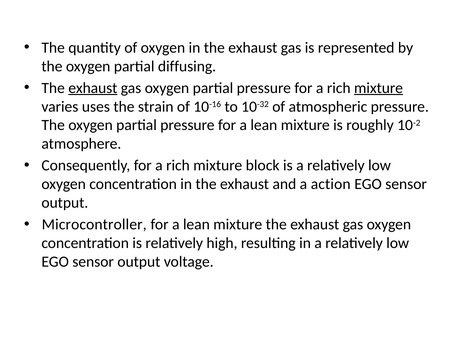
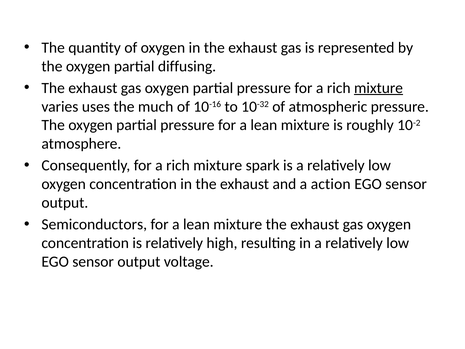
exhaust at (93, 88) underline: present -> none
strain: strain -> much
block: block -> spark
Microcontroller: Microcontroller -> Semiconductors
